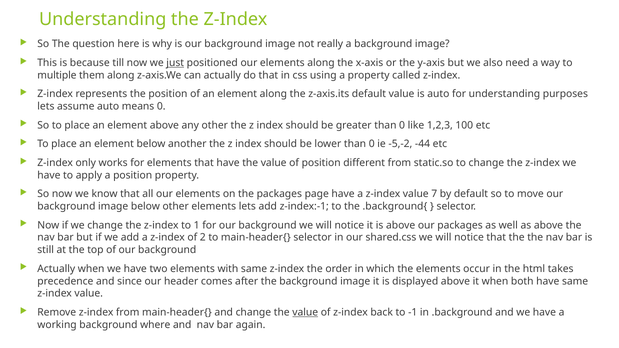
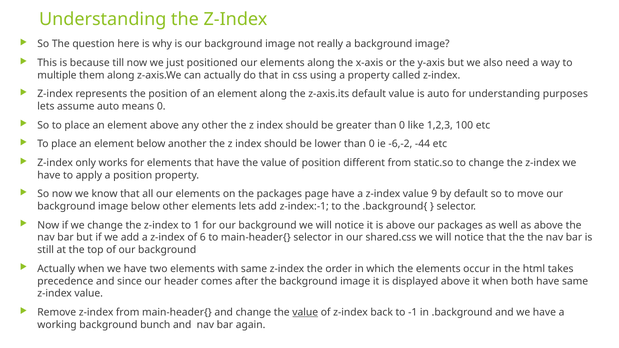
just underline: present -> none
-5,-2: -5,-2 -> -6,-2
7: 7 -> 9
2: 2 -> 6
where: where -> bunch
